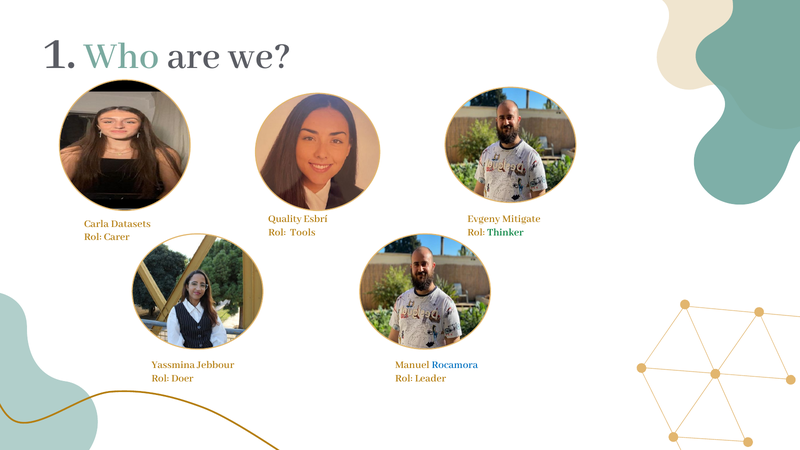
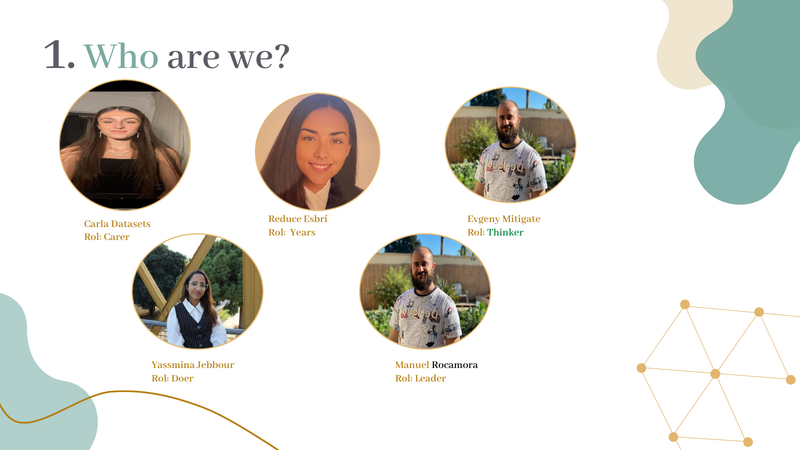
Quality: Quality -> Reduce
Tools: Tools -> Years
Rocamora colour: blue -> black
